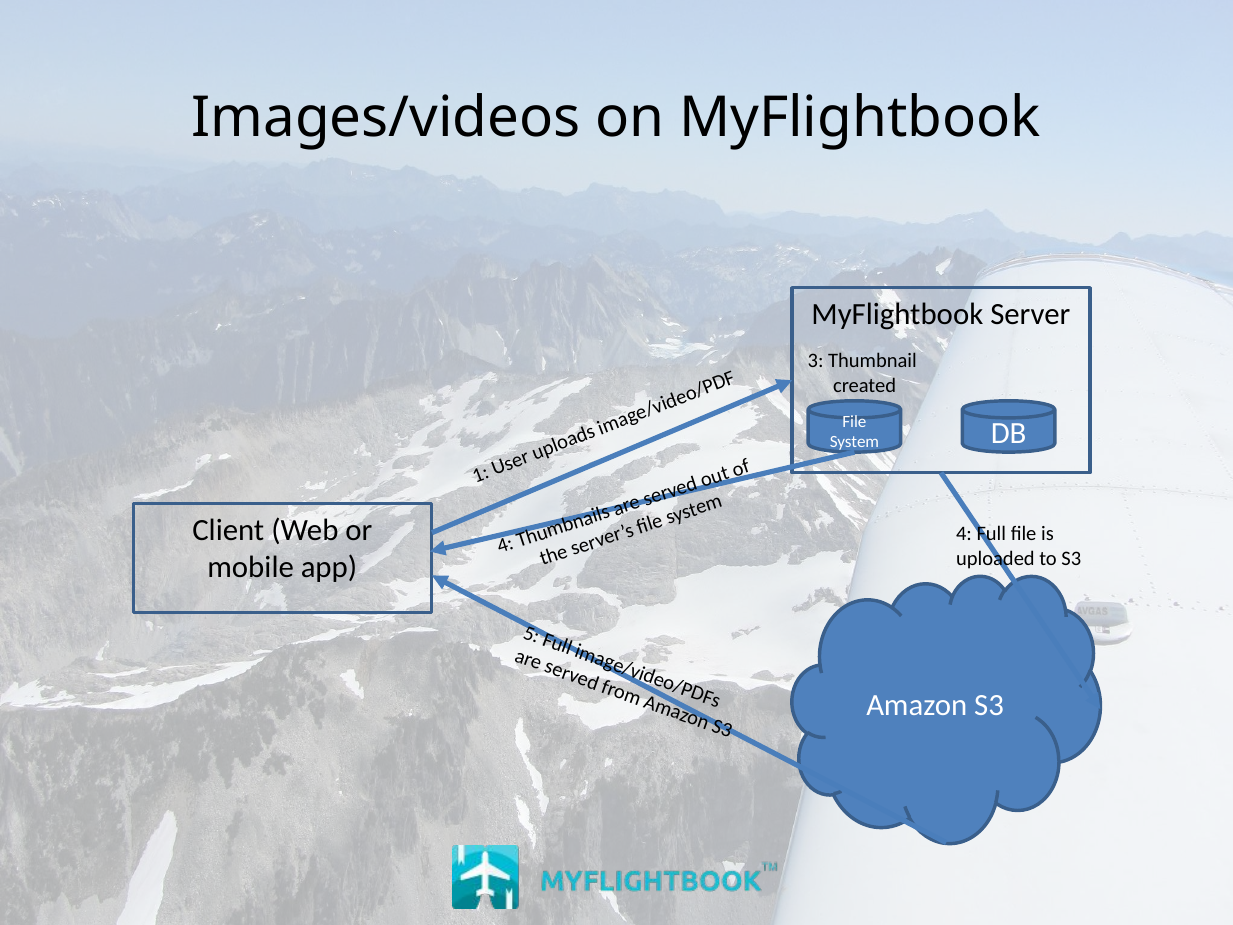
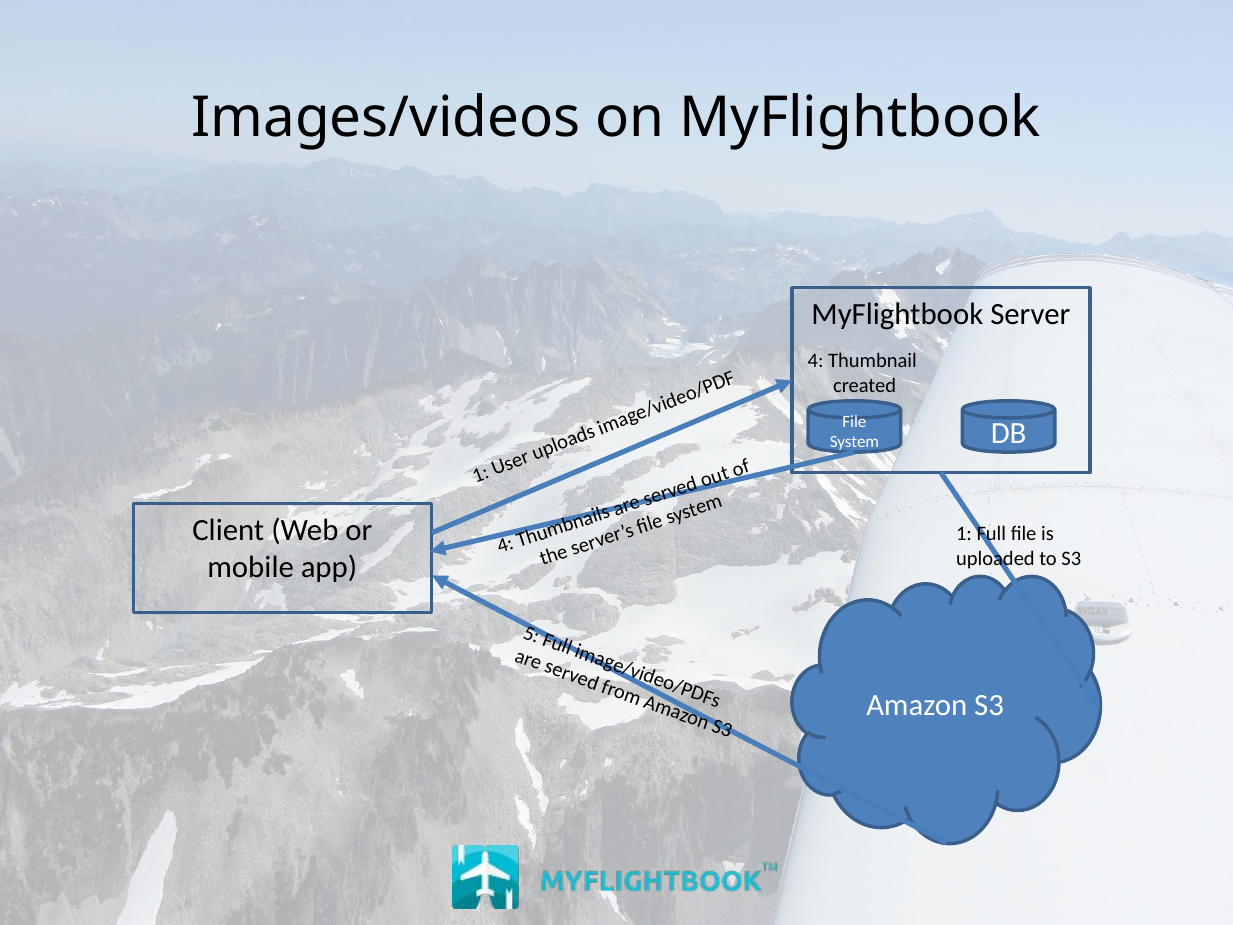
3 at (816, 361): 3 -> 4
4 at (964, 534): 4 -> 1
